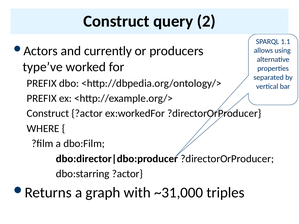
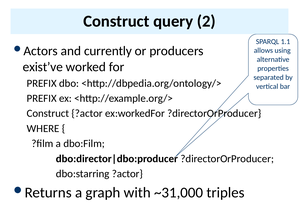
type’ve: type’ve -> exist’ve
